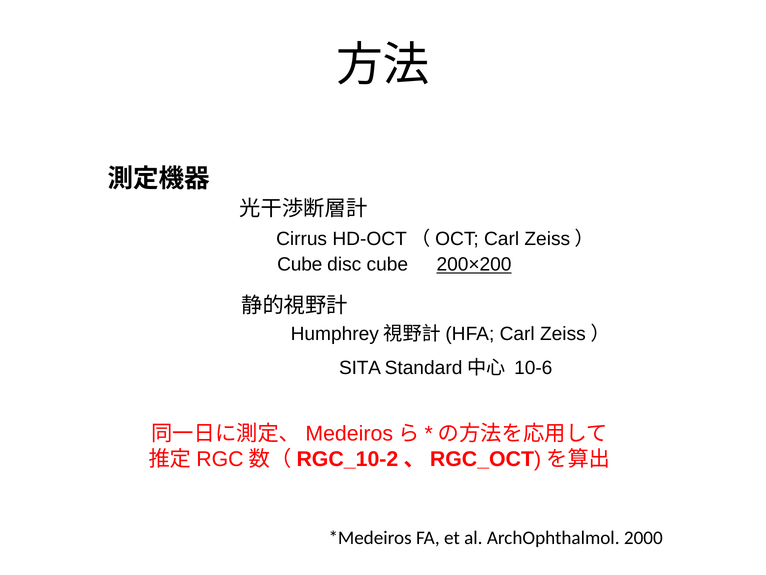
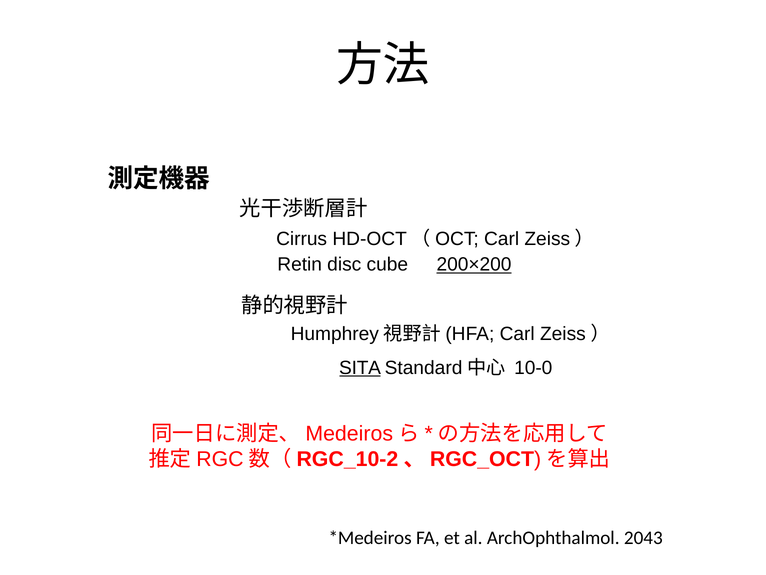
Cube at (300, 264): Cube -> Retin
SITA underline: none -> present
10-6: 10-6 -> 10-0
2000: 2000 -> 2043
